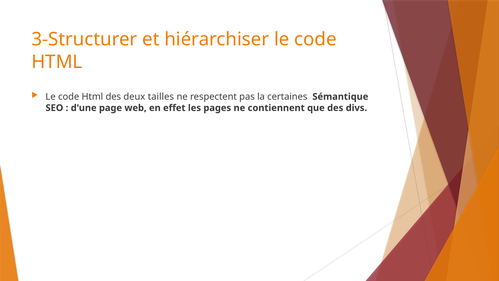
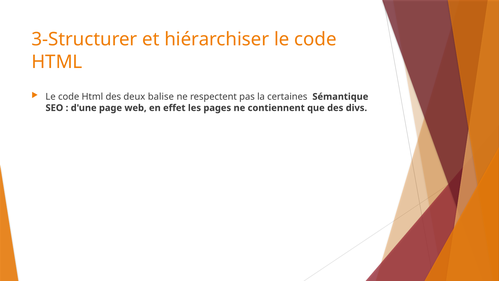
tailles: tailles -> balise
